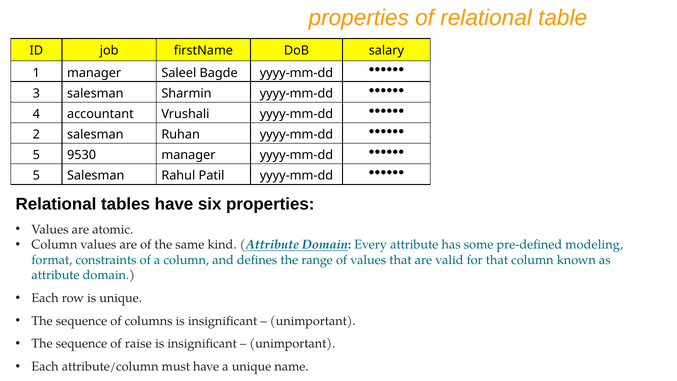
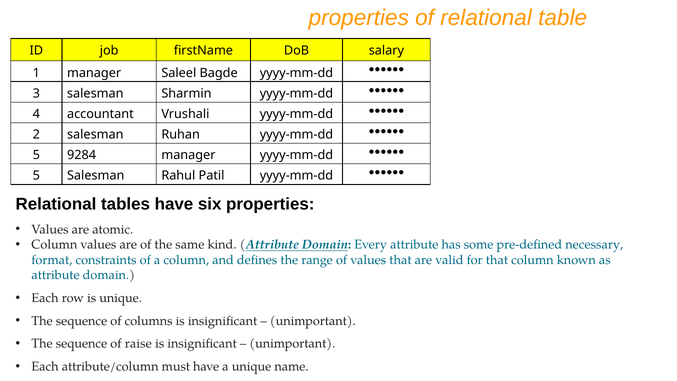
9530: 9530 -> 9284
modeling: modeling -> necessary
